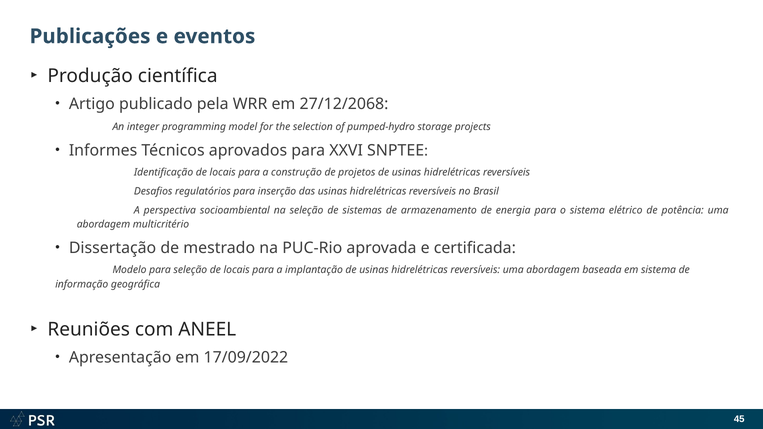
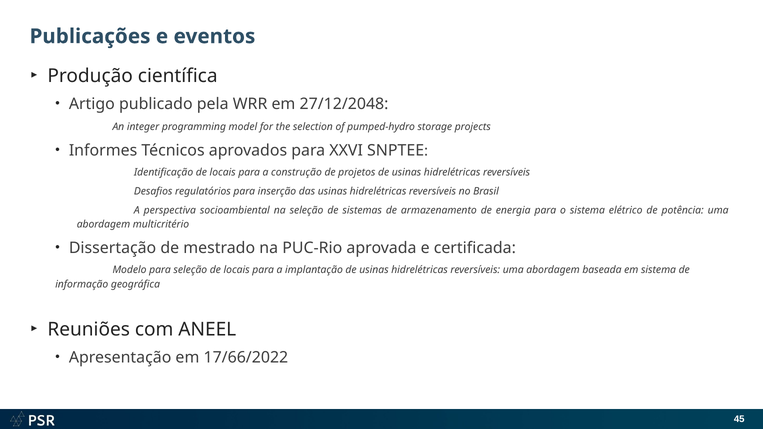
27/12/2068: 27/12/2068 -> 27/12/2048
17/09/2022: 17/09/2022 -> 17/66/2022
